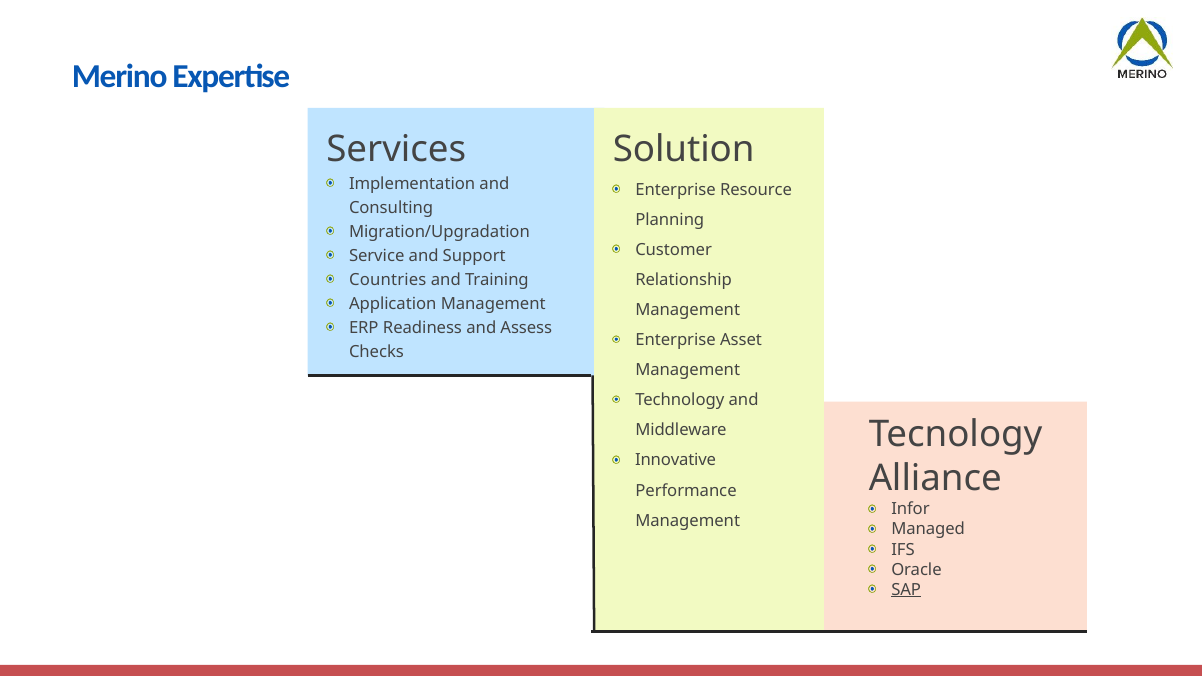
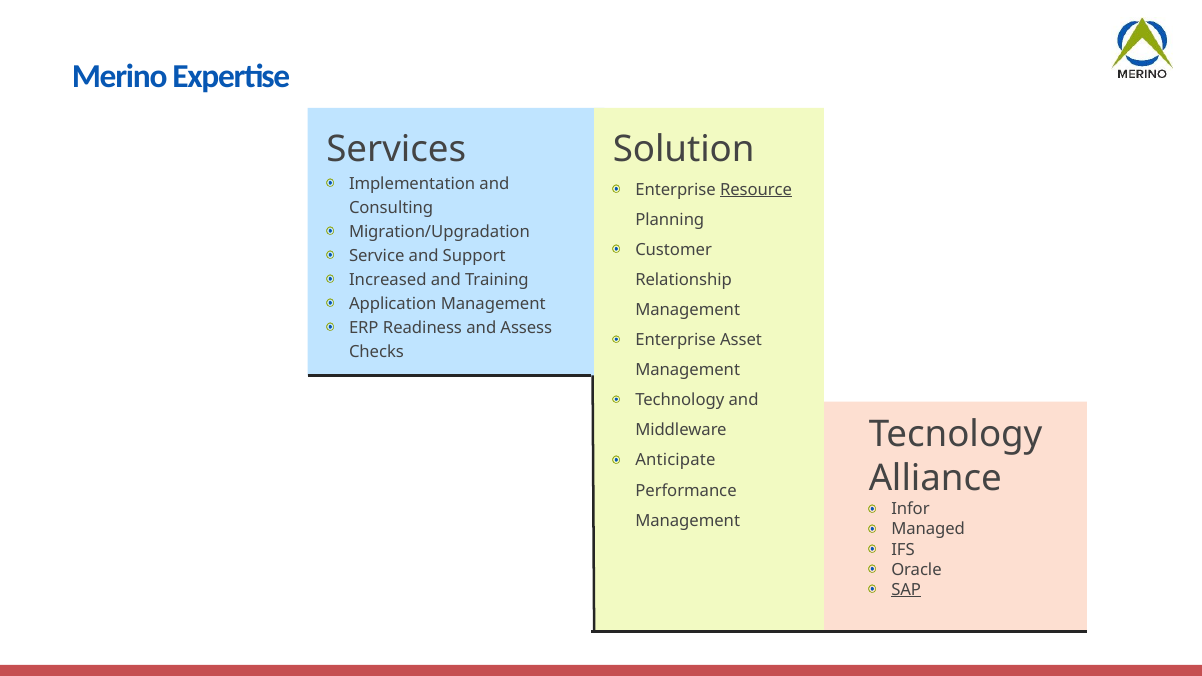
Resource underline: none -> present
Countries: Countries -> Increased
Innovative: Innovative -> Anticipate
